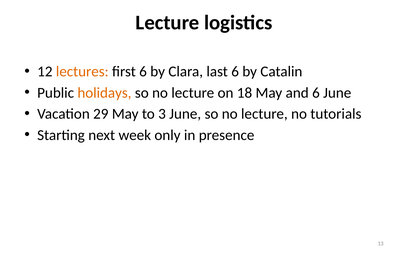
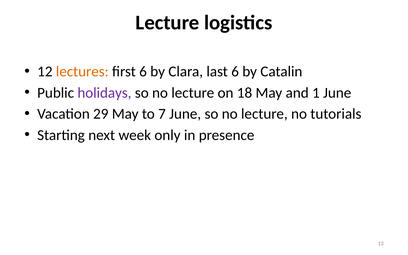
holidays colour: orange -> purple
and 6: 6 -> 1
3: 3 -> 7
